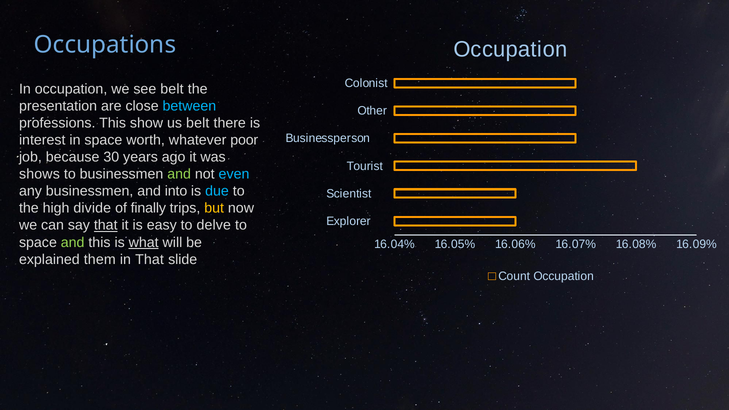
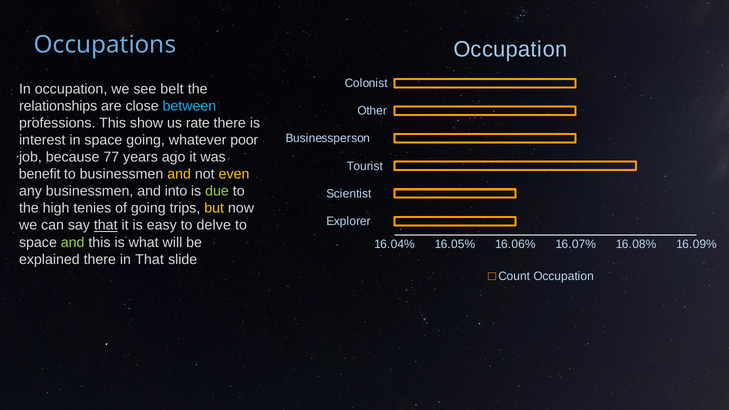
presentation: presentation -> relationships
us belt: belt -> rate
space worth: worth -> going
30: 30 -> 77
shows: shows -> benefit
and at (179, 174) colour: light green -> yellow
even colour: light blue -> yellow
due colour: light blue -> light green
divide: divide -> tenies
of finally: finally -> going
what underline: present -> none
explained them: them -> there
